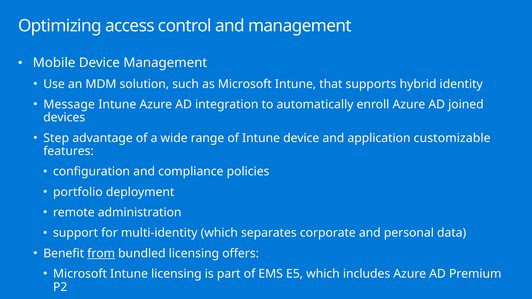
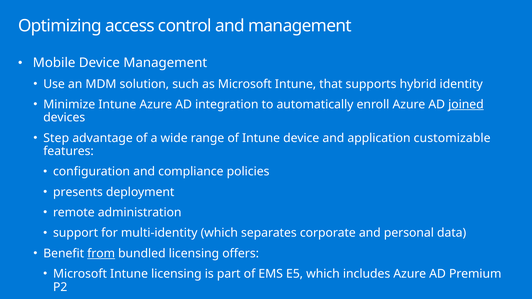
Message: Message -> Minimize
joined underline: none -> present
portfolio: portfolio -> presents
